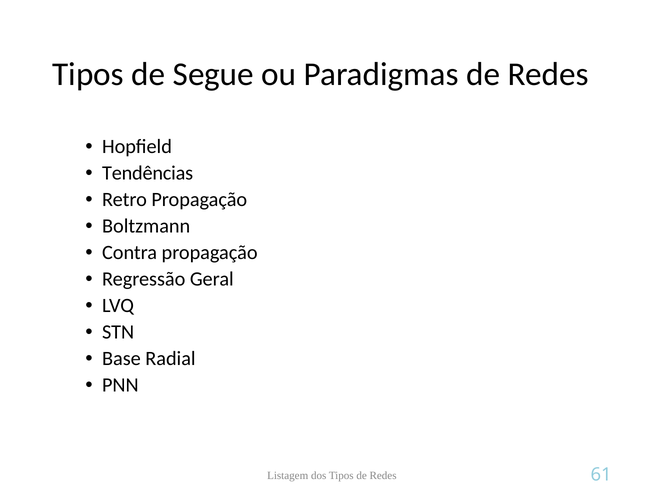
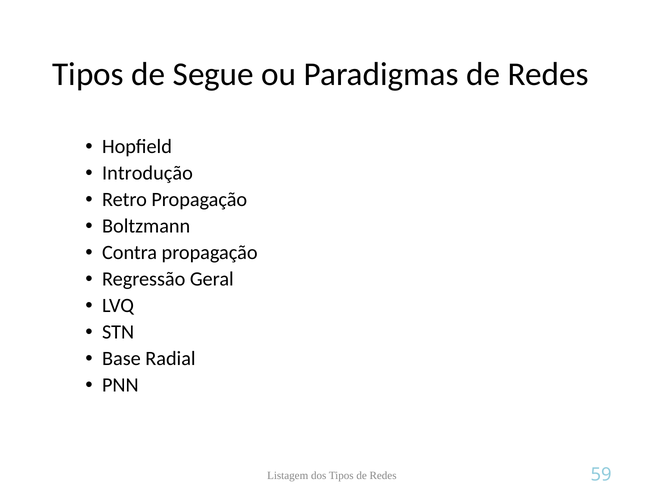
Tendências: Tendências -> Introdução
61: 61 -> 59
